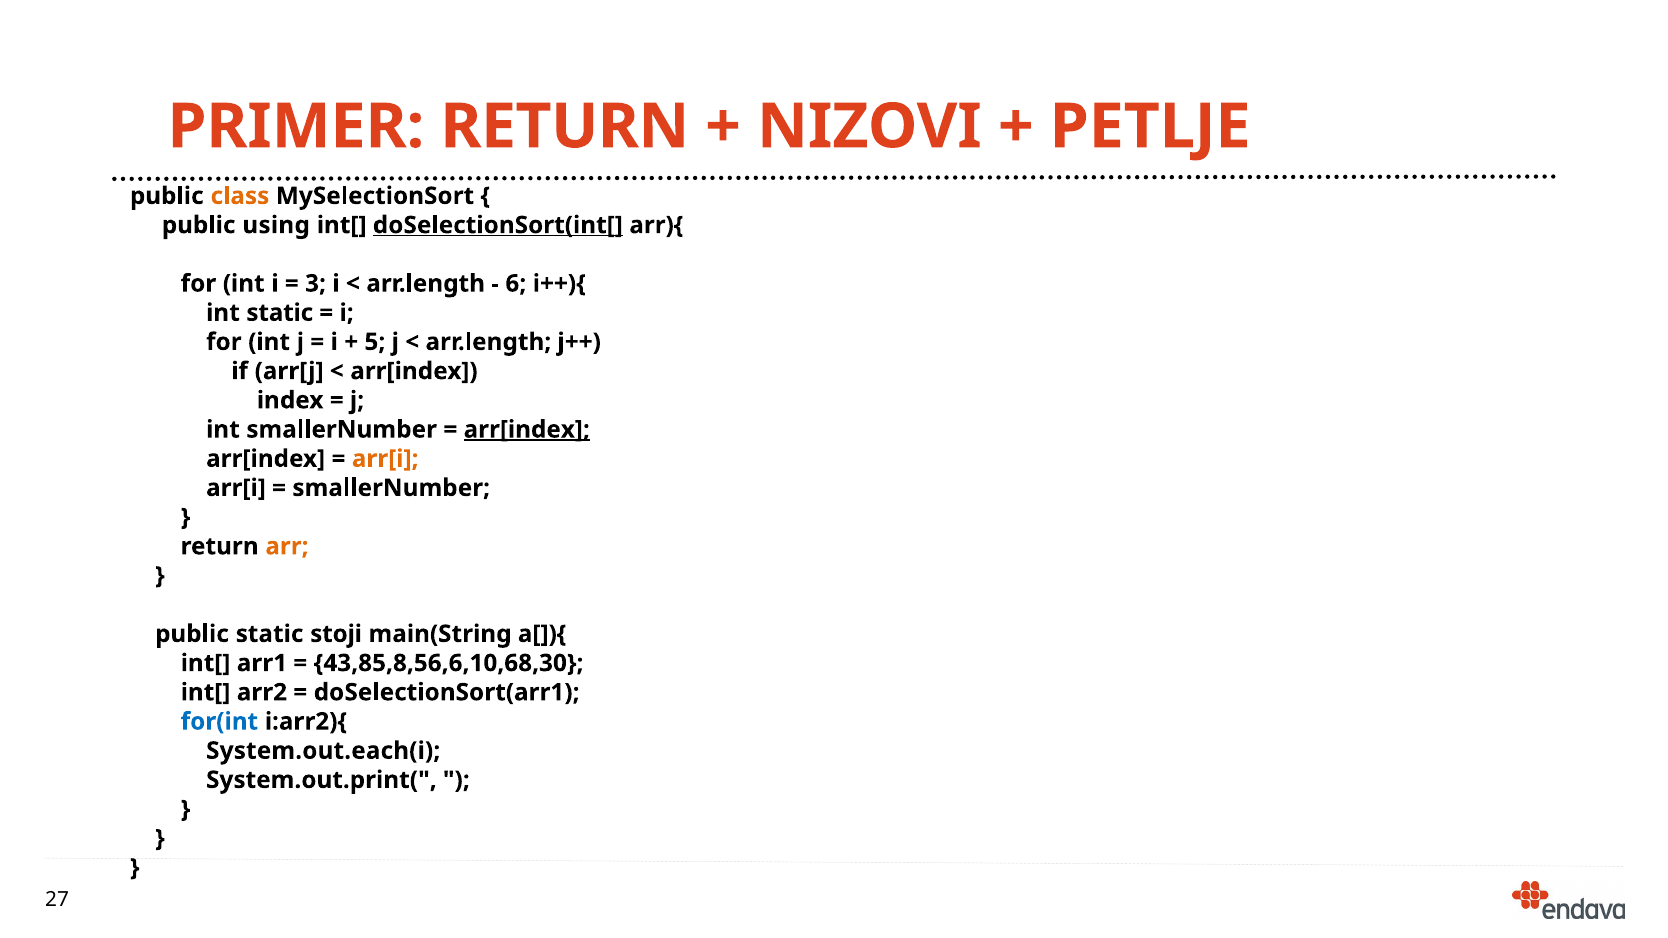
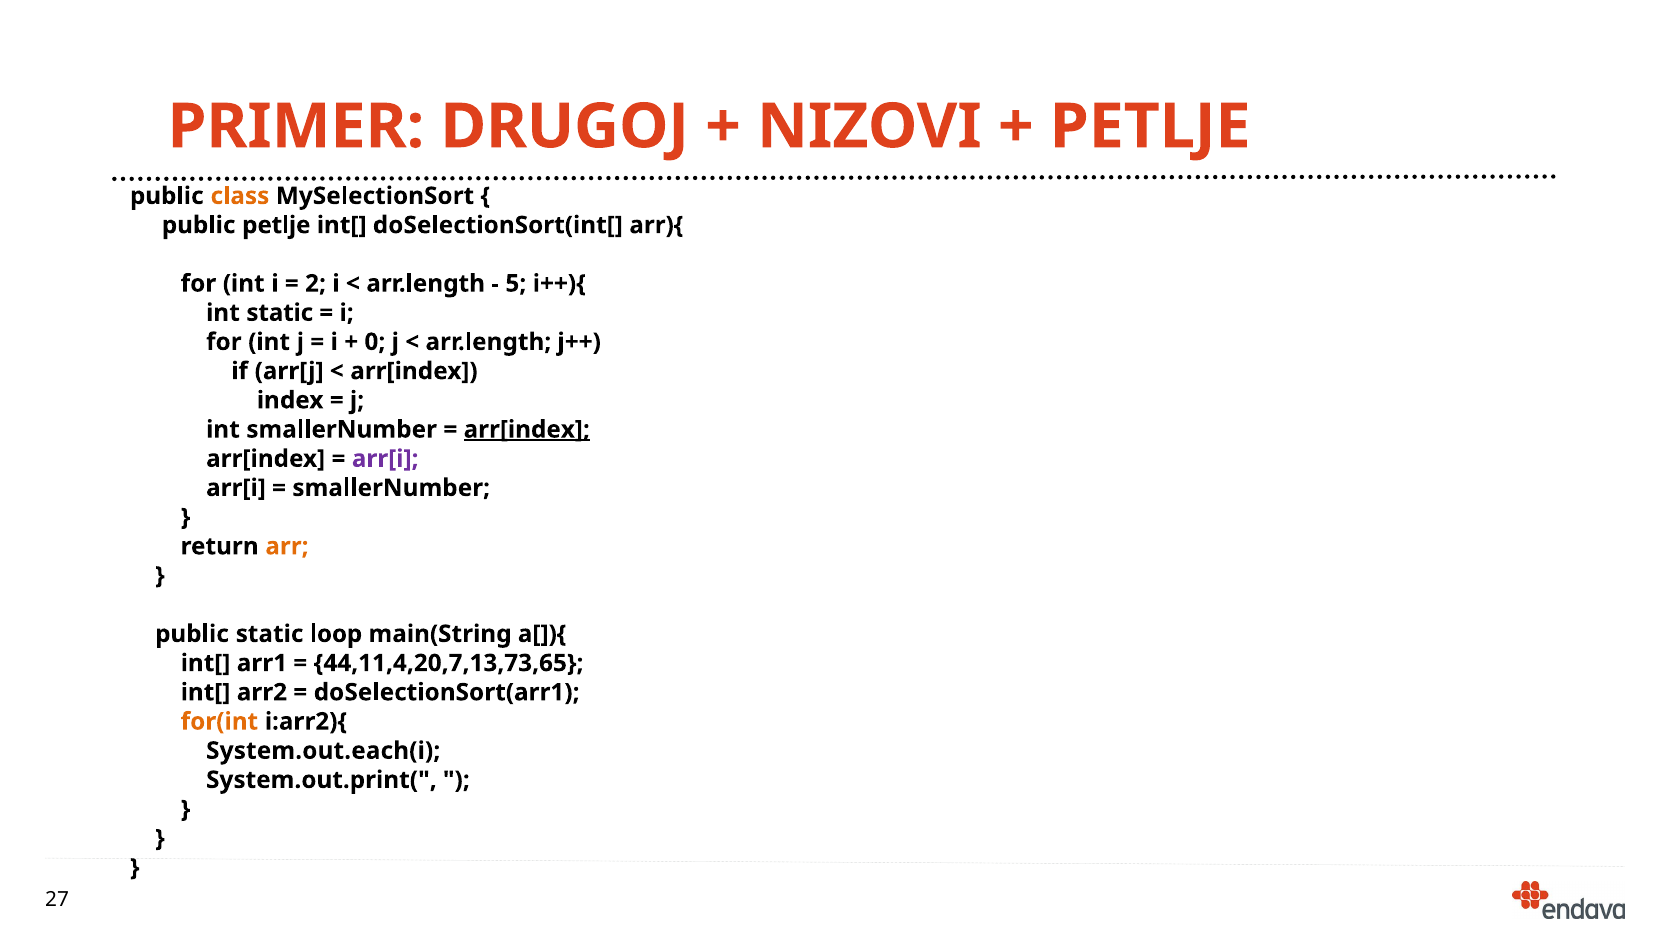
PRIMER RETURN: RETURN -> DRUGOJ
public using: using -> petlje
doSelectionSort(int[ underline: present -> none
3: 3 -> 2
6: 6 -> 5
5: 5 -> 0
arr[i at (385, 459) colour: orange -> purple
stoji: stoji -> loop
43,85,8,56,6,10,68,30: 43,85,8,56,6,10,68,30 -> 44,11,4,20,7,13,73,65
for(int colour: blue -> orange
